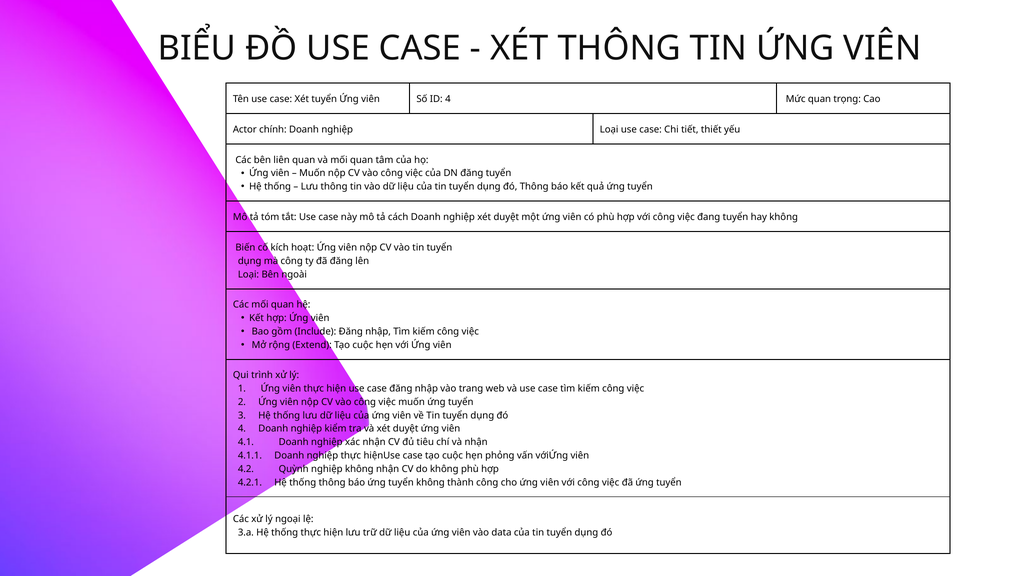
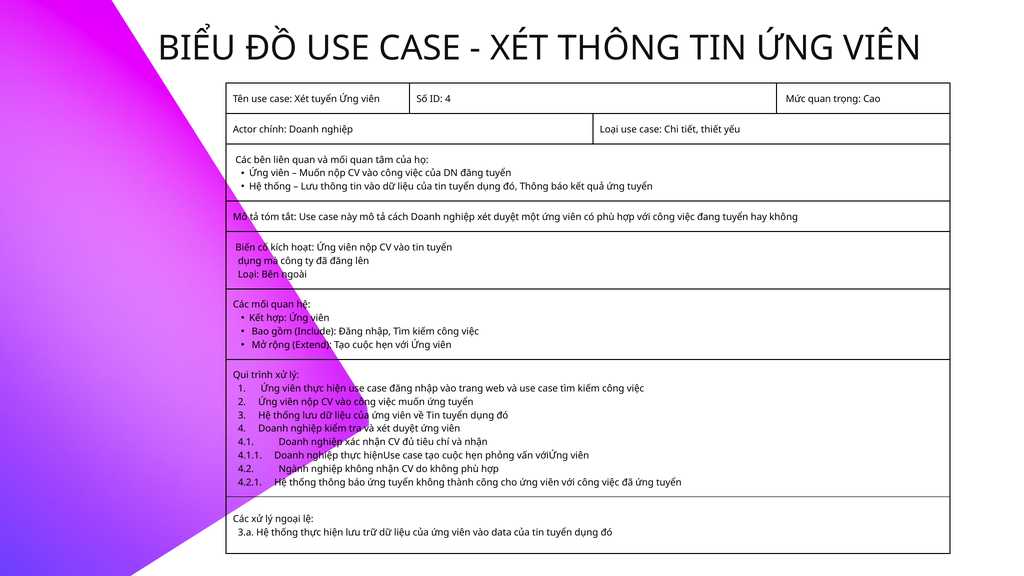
Quỳnh: Quỳnh -> Ngành
